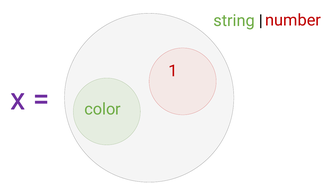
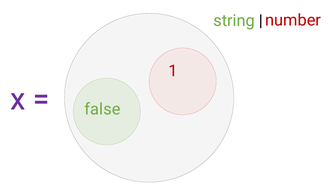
color: color -> false
